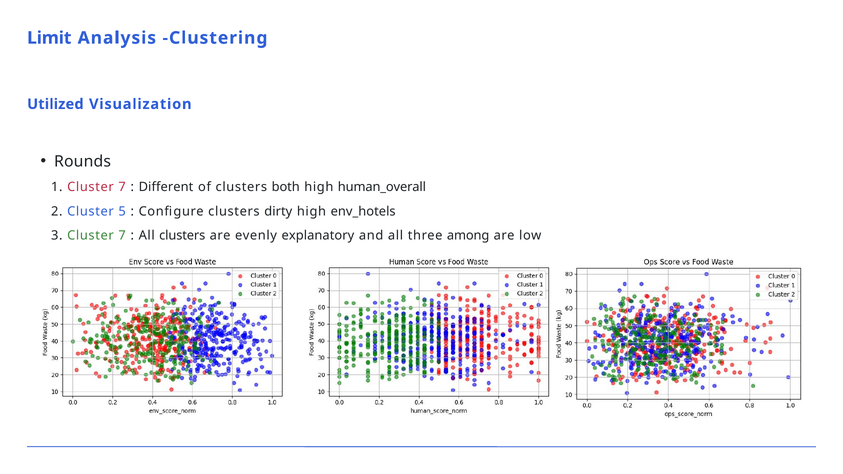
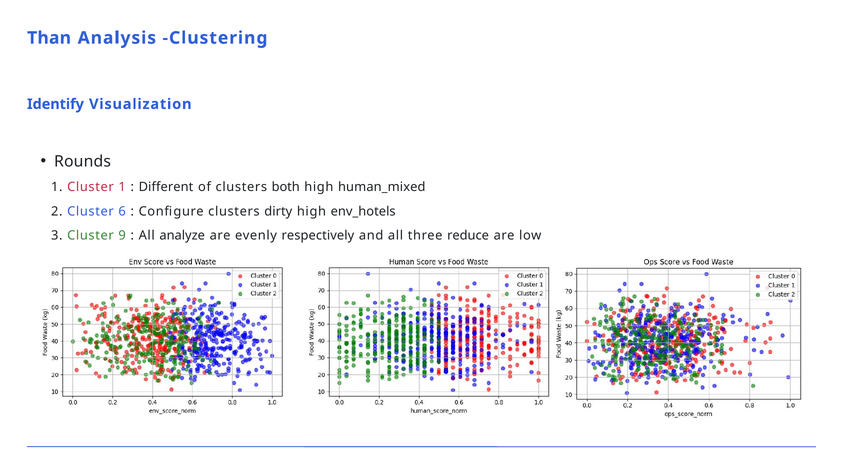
Limit: Limit -> Than
Utilized: Utilized -> Identify
1 Cluster 7: 7 -> 1
human_overall: human_overall -> human_mixed
5: 5 -> 6
3 Cluster 7: 7 -> 9
All clusters: clusters -> analyze
explanatory: explanatory -> respectively
among: among -> reduce
